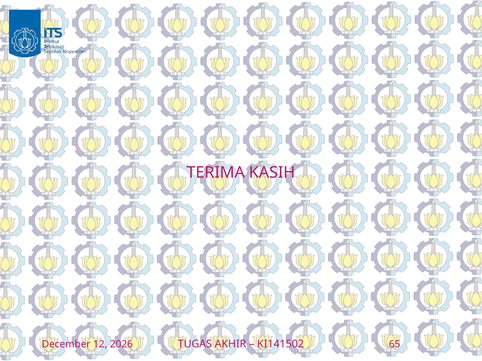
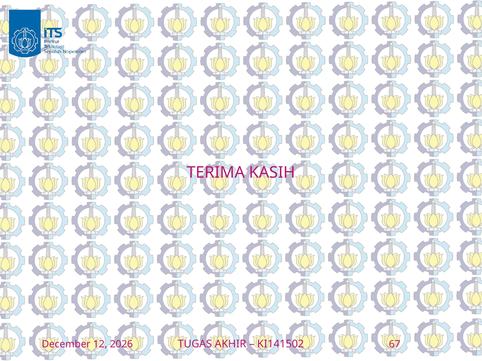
65: 65 -> 67
